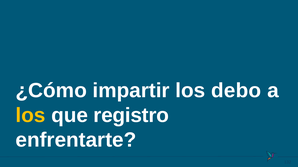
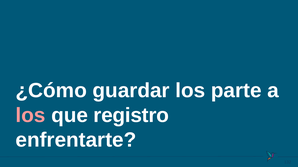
impartir: impartir -> guardar
debo: debo -> parte
los at (31, 116) colour: yellow -> pink
